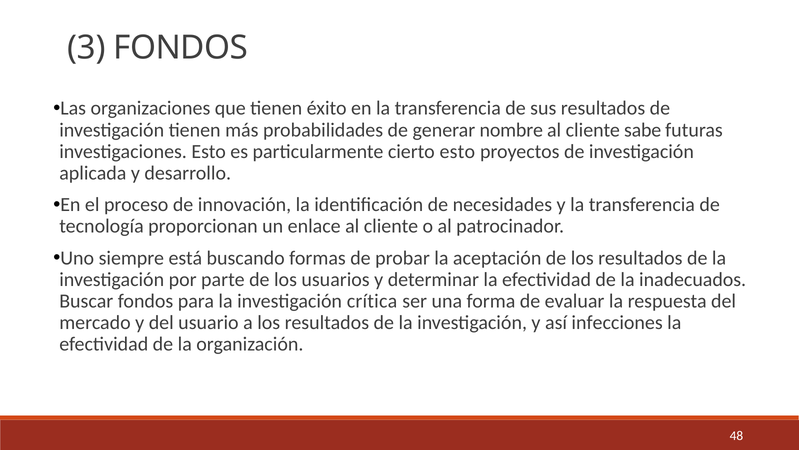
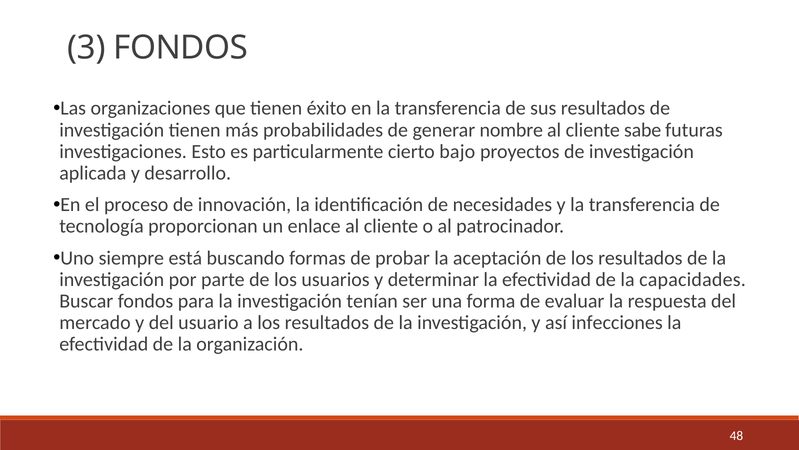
cierto esto: esto -> bajo
inadecuados: inadecuados -> capacidades
crítica: crítica -> tenían
